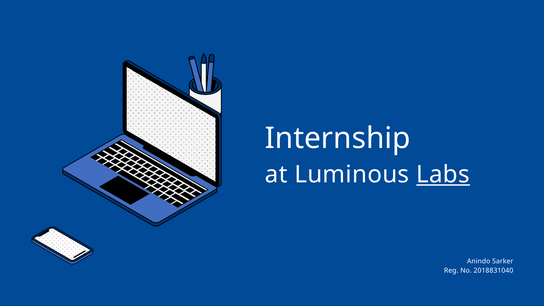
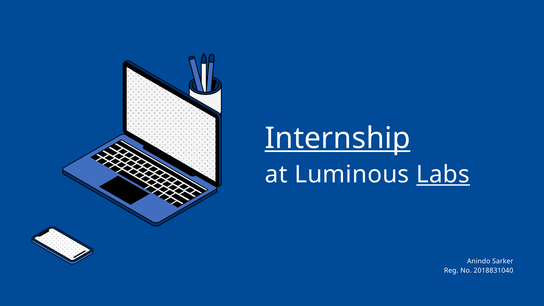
Internship underline: none -> present
